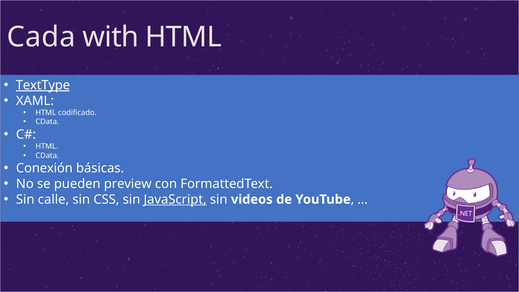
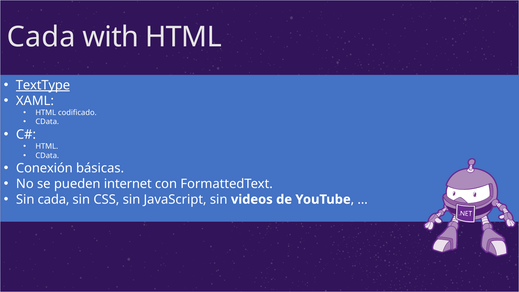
preview: preview -> internet
Sin calle: calle -> cada
JavaScript underline: present -> none
